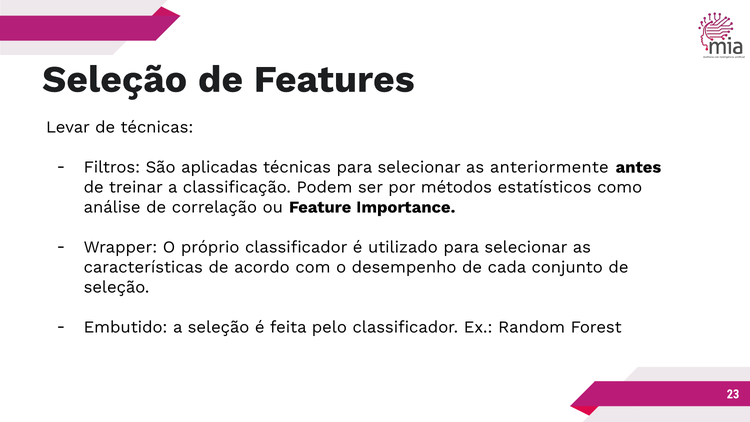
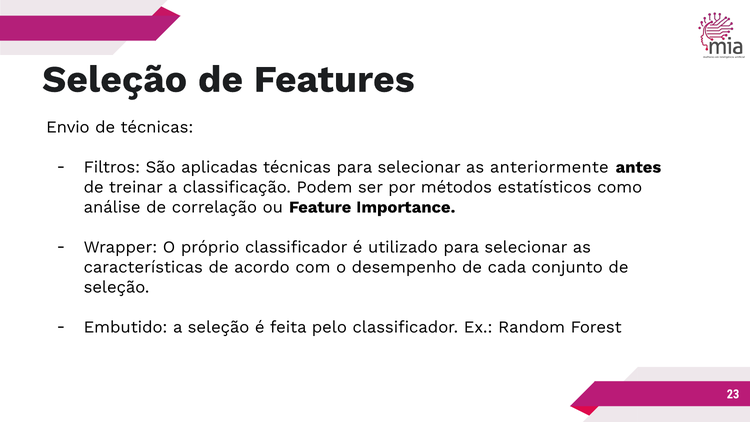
Levar: Levar -> Envio
